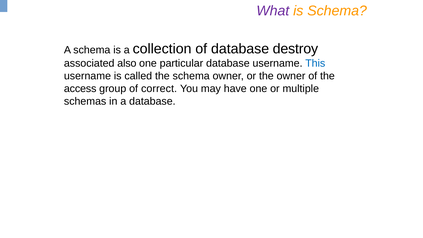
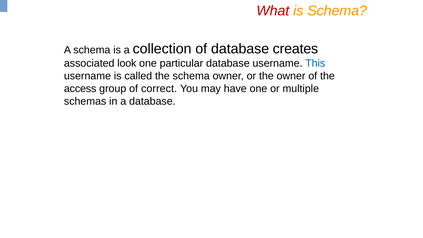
What colour: purple -> red
destroy: destroy -> creates
also: also -> look
